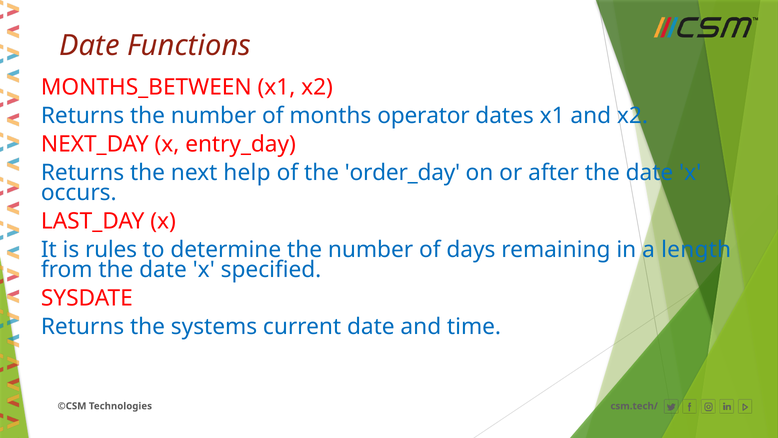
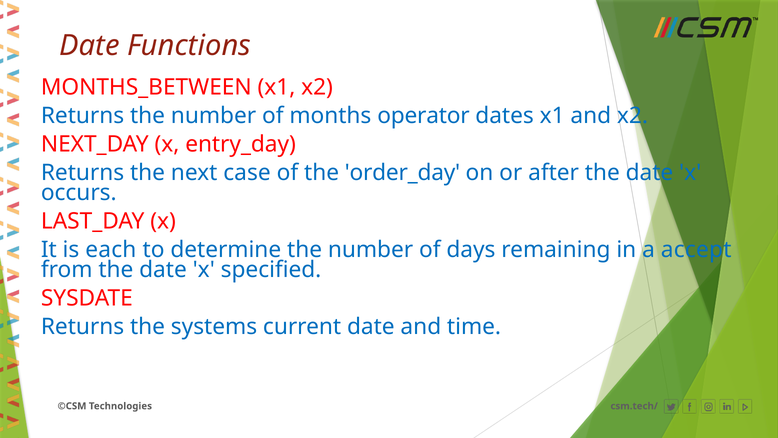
help: help -> case
rules: rules -> each
length: length -> accept
